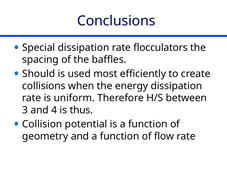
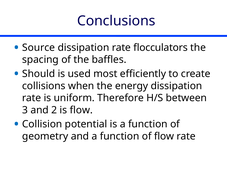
Special: Special -> Source
4: 4 -> 2
is thus: thus -> flow
